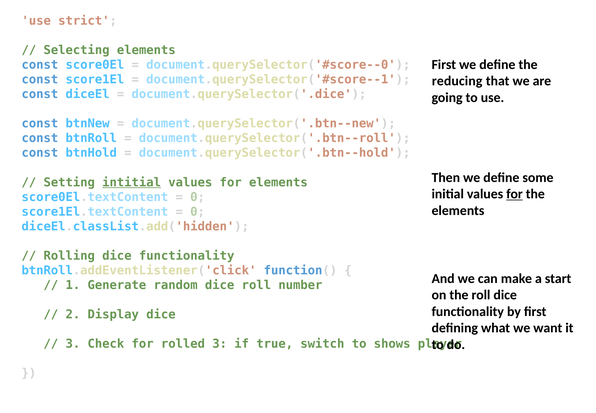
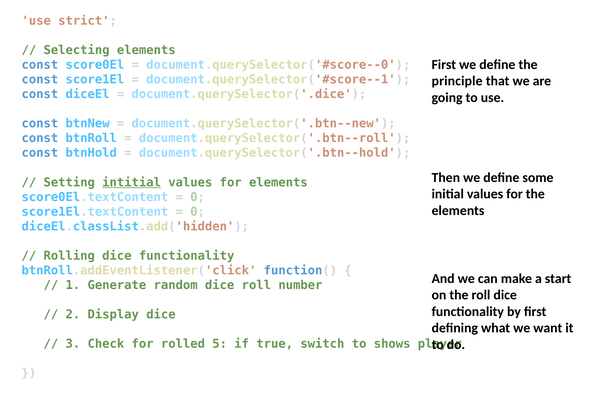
reducing: reducing -> principle
for at (515, 194) underline: present -> none
rolled 3: 3 -> 5
